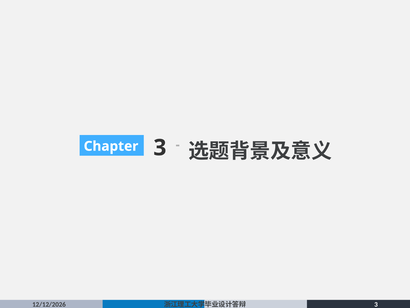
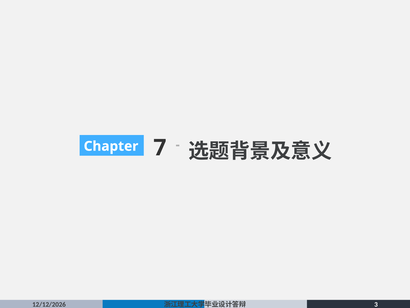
Chapter 3: 3 -> 7
